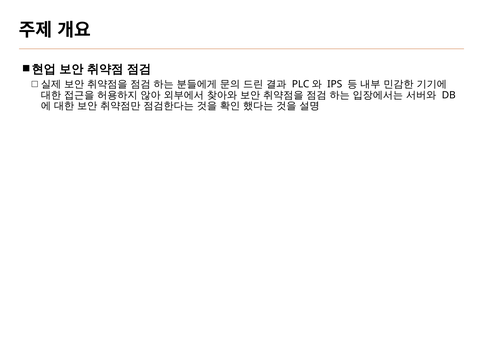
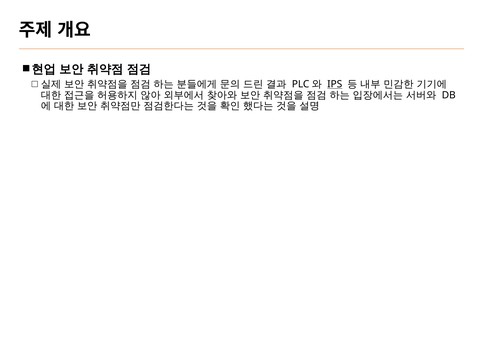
IPS underline: none -> present
